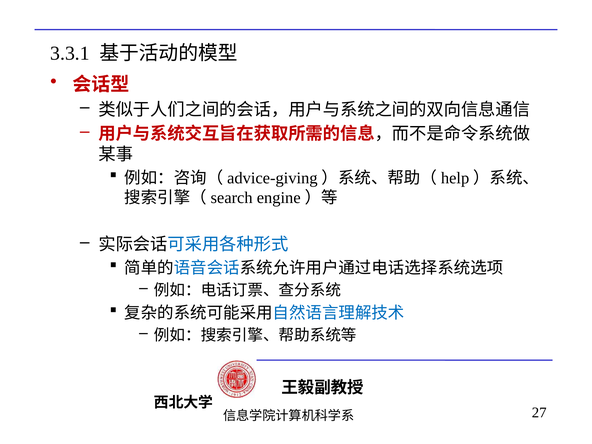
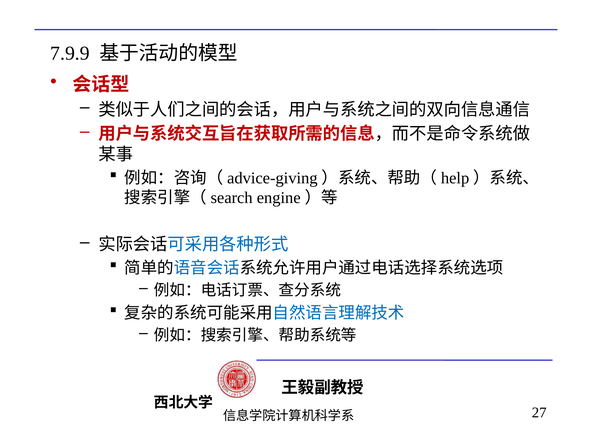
3.3.1: 3.3.1 -> 7.9.9
